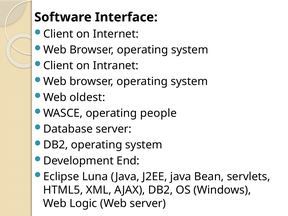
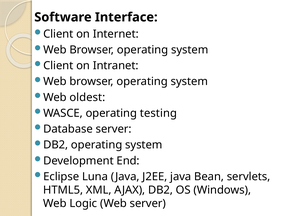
people: people -> testing
